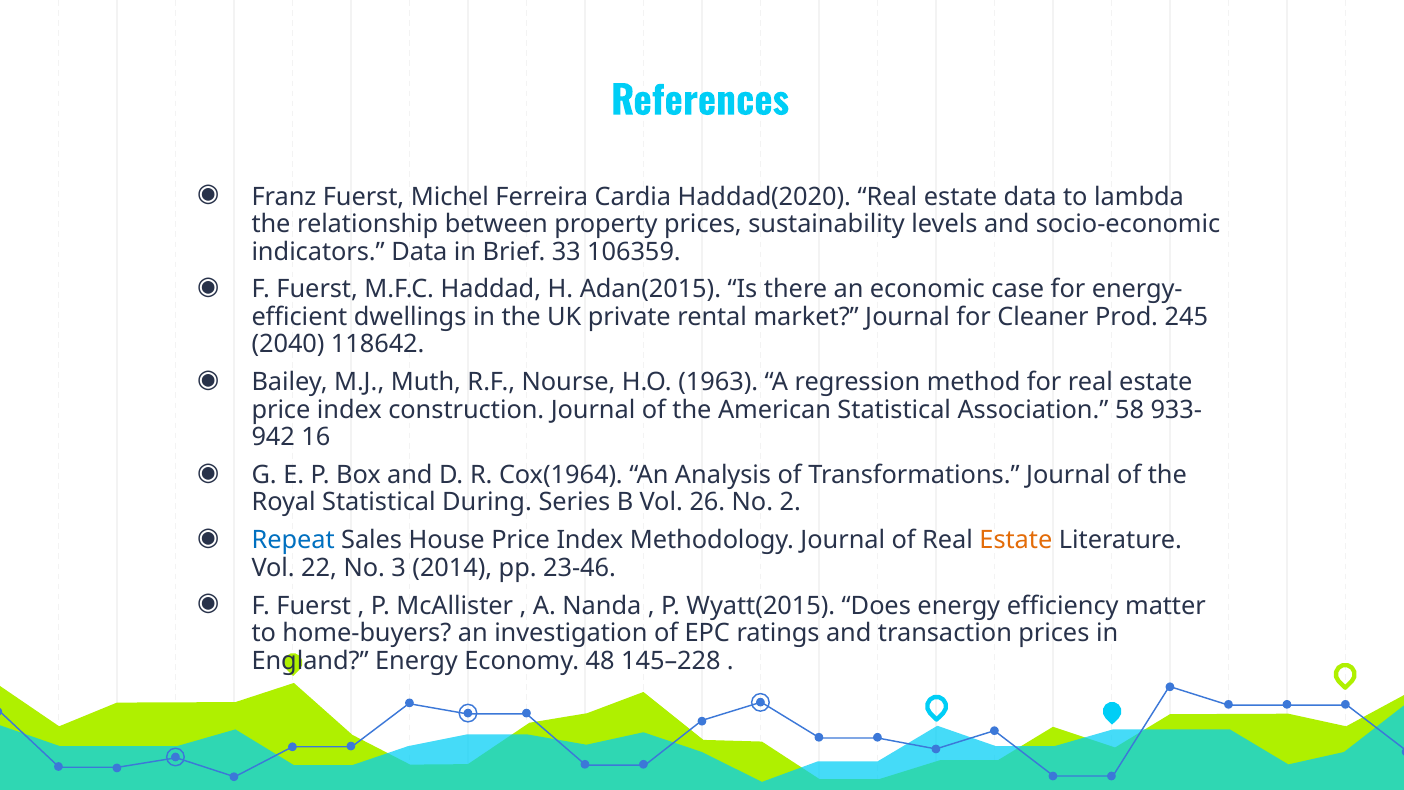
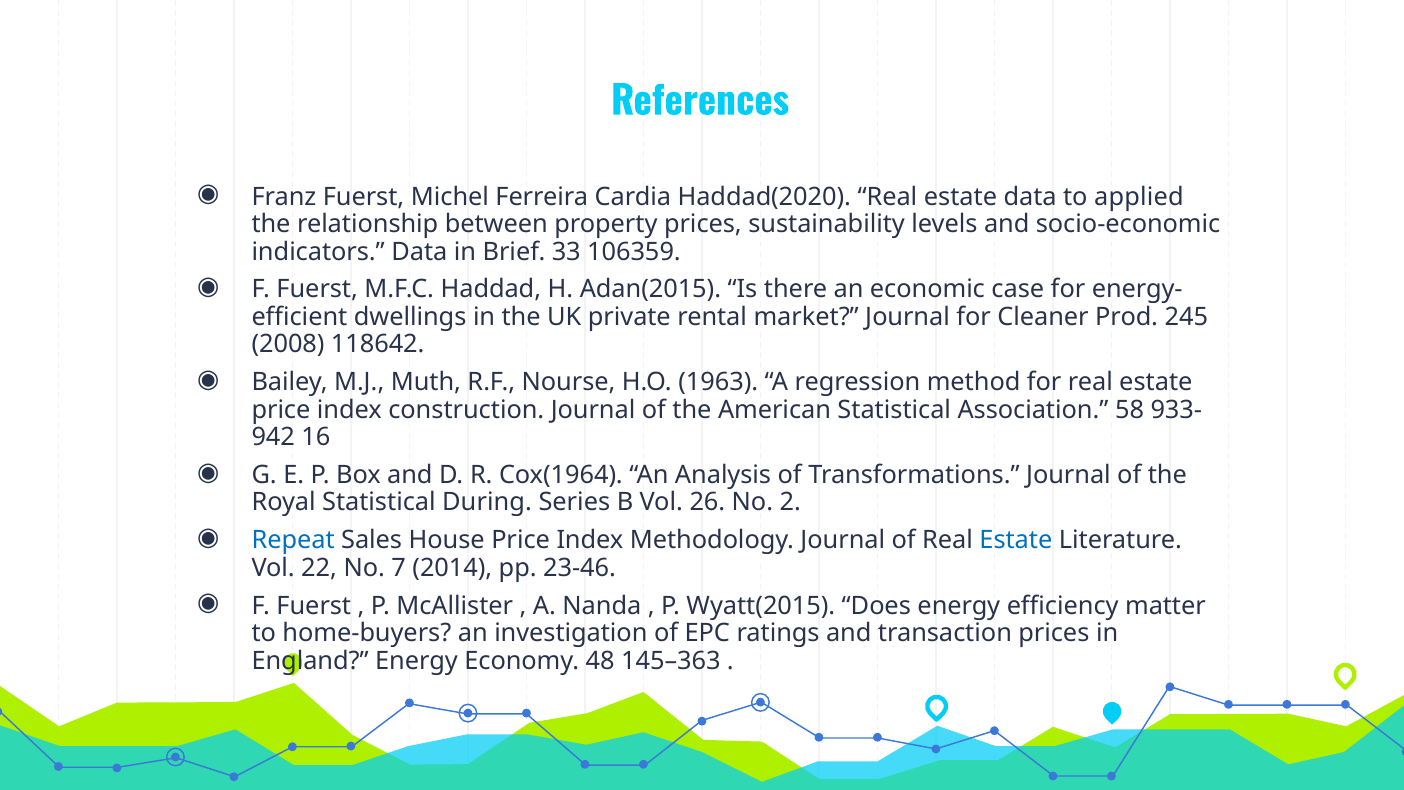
lambda: lambda -> applied
2040: 2040 -> 2008
Estate at (1016, 540) colour: orange -> blue
3: 3 -> 7
145–228: 145–228 -> 145–363
